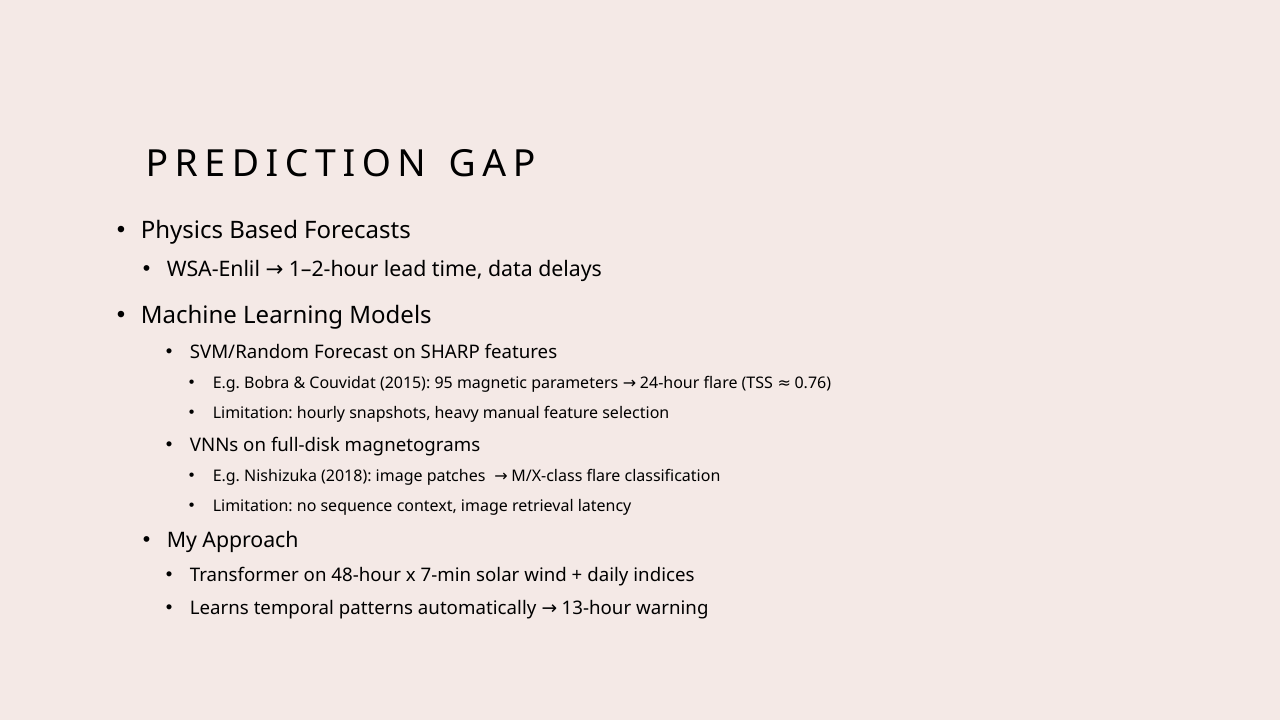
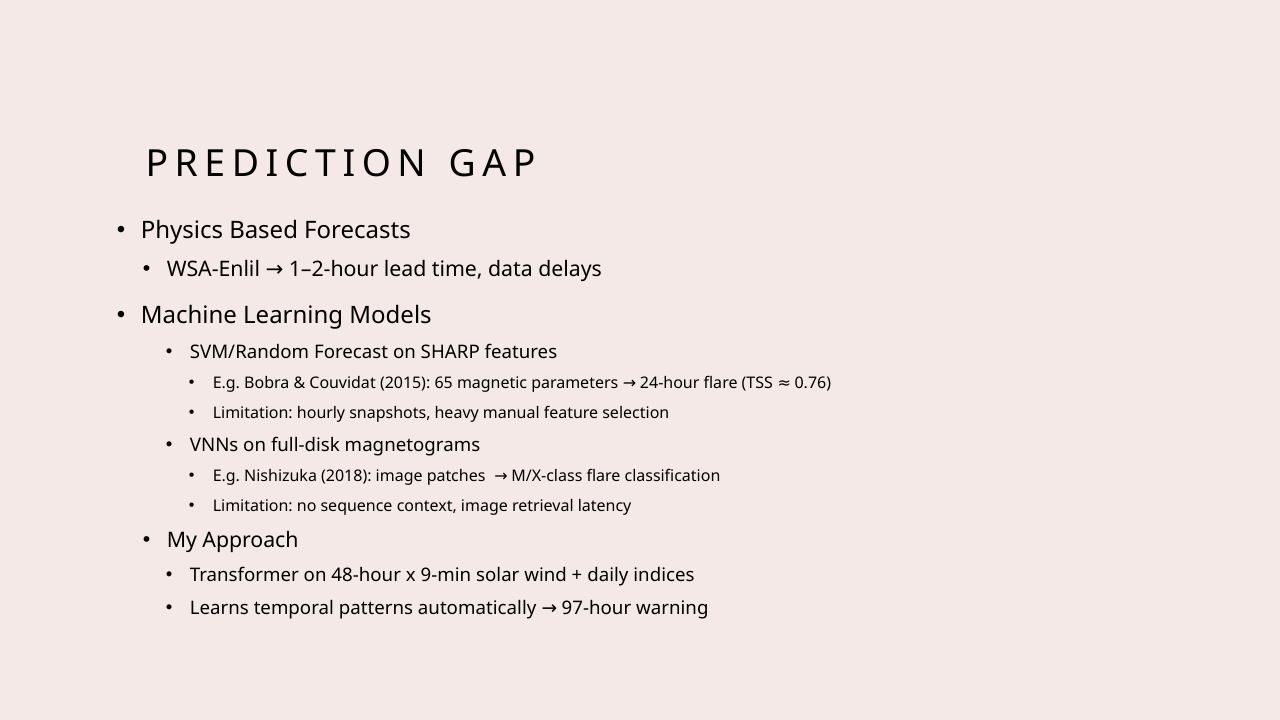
95: 95 -> 65
7-min: 7-min -> 9-min
13-hour: 13-hour -> 97-hour
